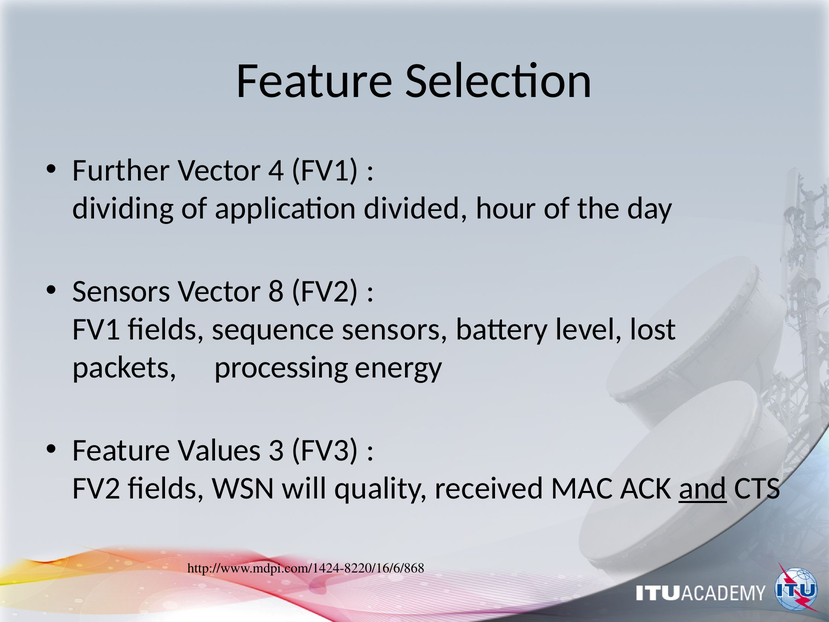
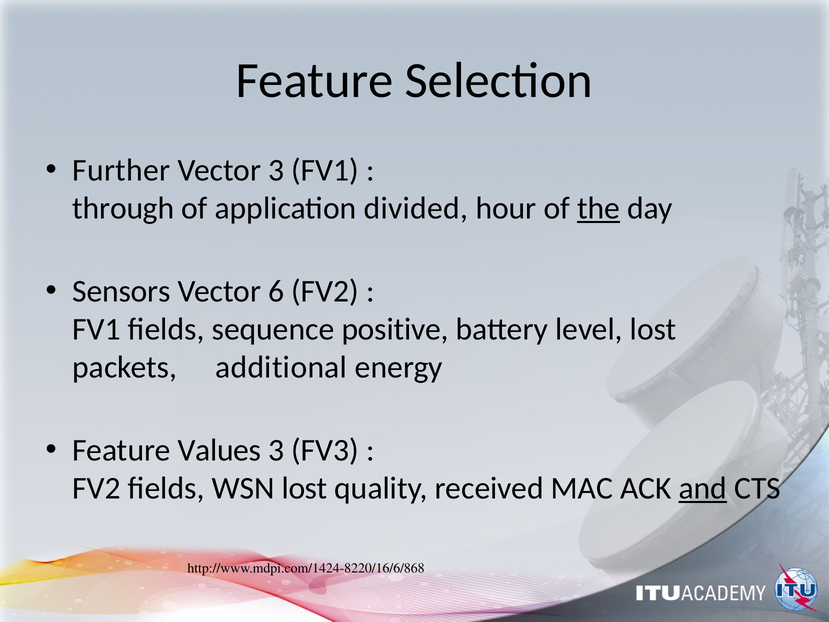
Vector 4: 4 -> 3
dividing: dividing -> through
the underline: none -> present
8: 8 -> 6
sequence sensors: sensors -> positive
processing: processing -> additional
WSN will: will -> lost
